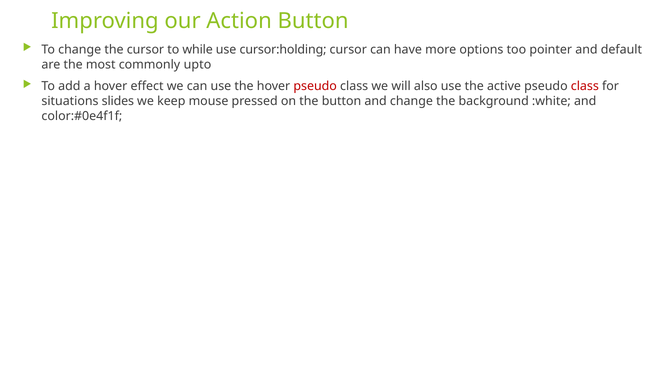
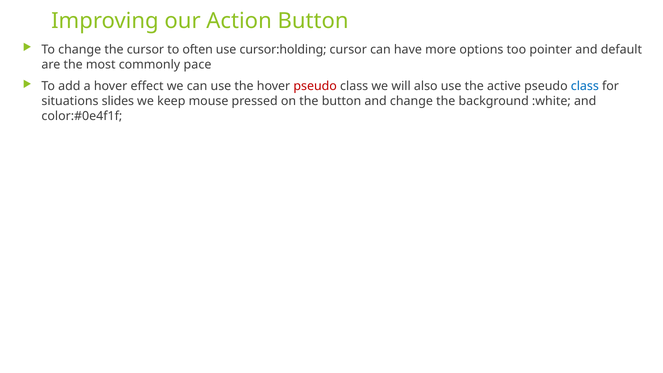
while: while -> often
upto: upto -> pace
class at (585, 86) colour: red -> blue
